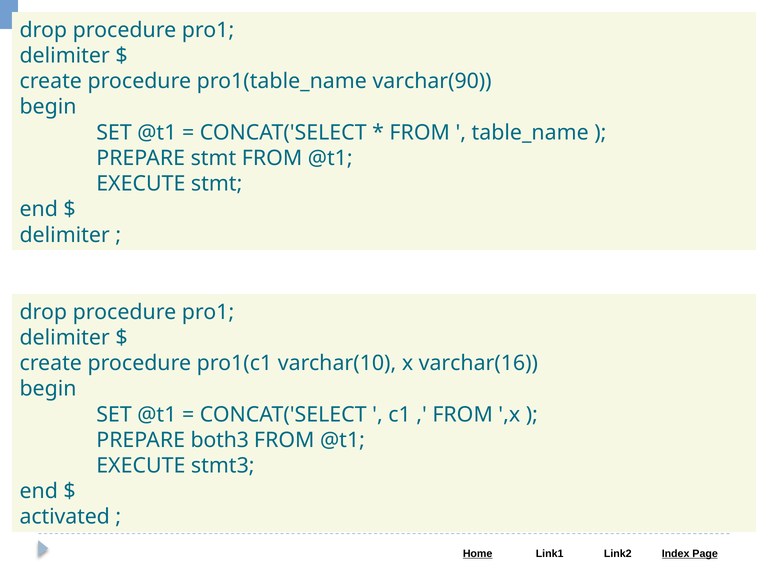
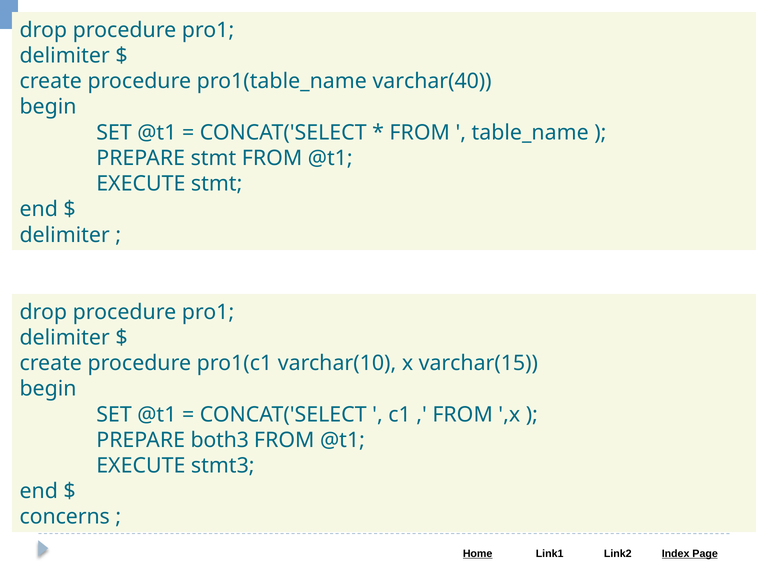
varchar(90: varchar(90 -> varchar(40
varchar(16: varchar(16 -> varchar(15
activated: activated -> concerns
